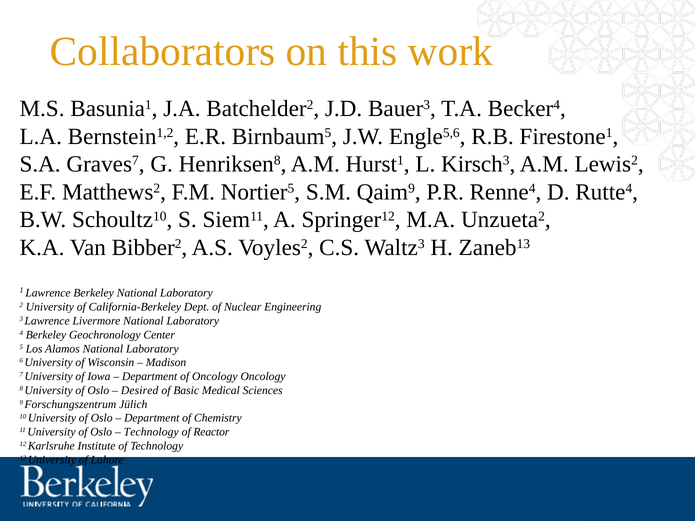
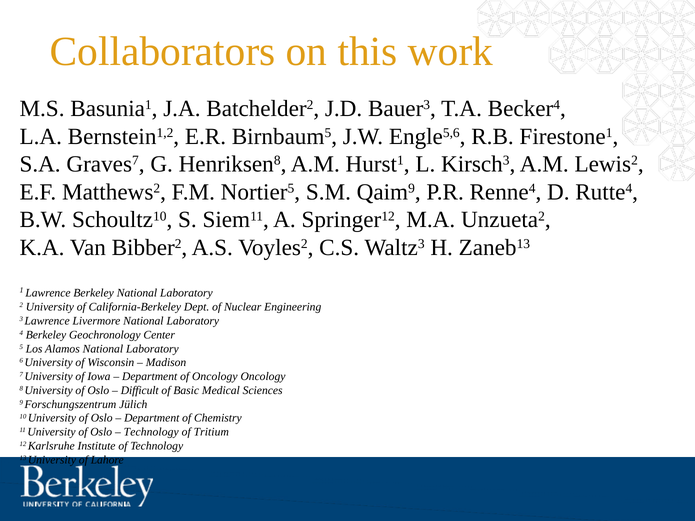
Desired: Desired -> Difficult
Reactor: Reactor -> Tritium
